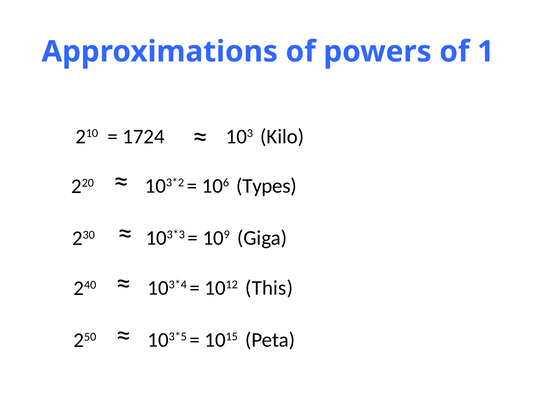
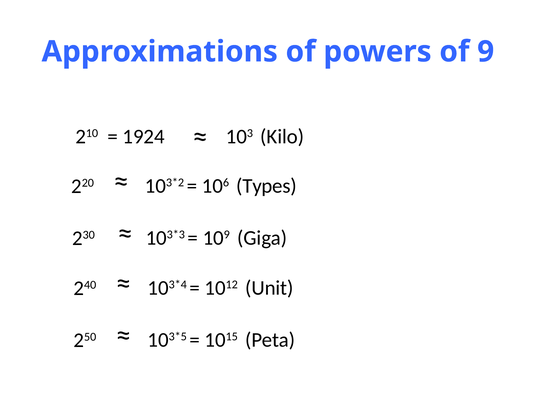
1: 1 -> 9
1724: 1724 -> 1924
This: This -> Unit
